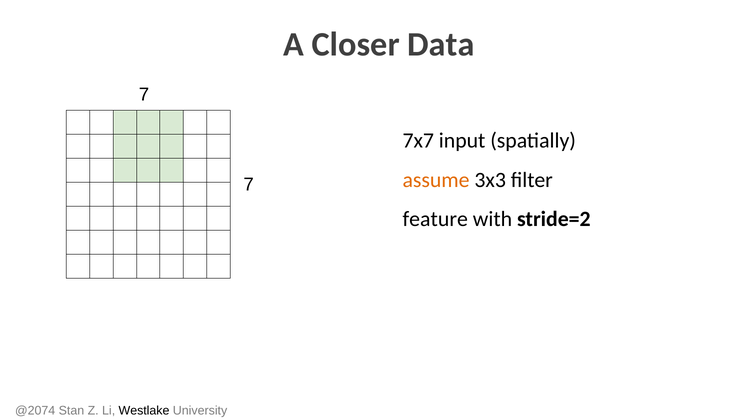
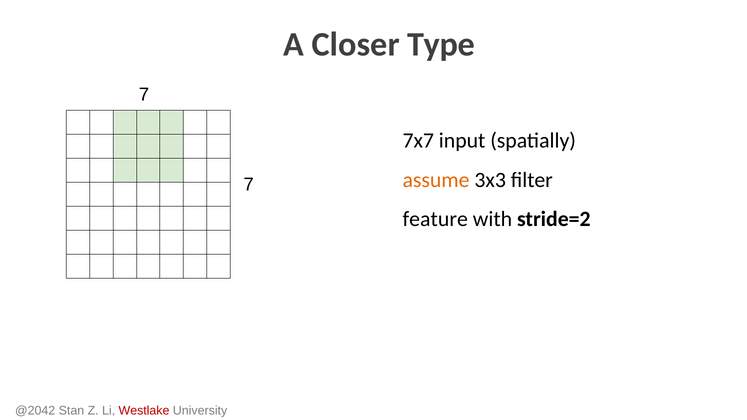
Data: Data -> Type
@2074: @2074 -> @2042
Westlake colour: black -> red
